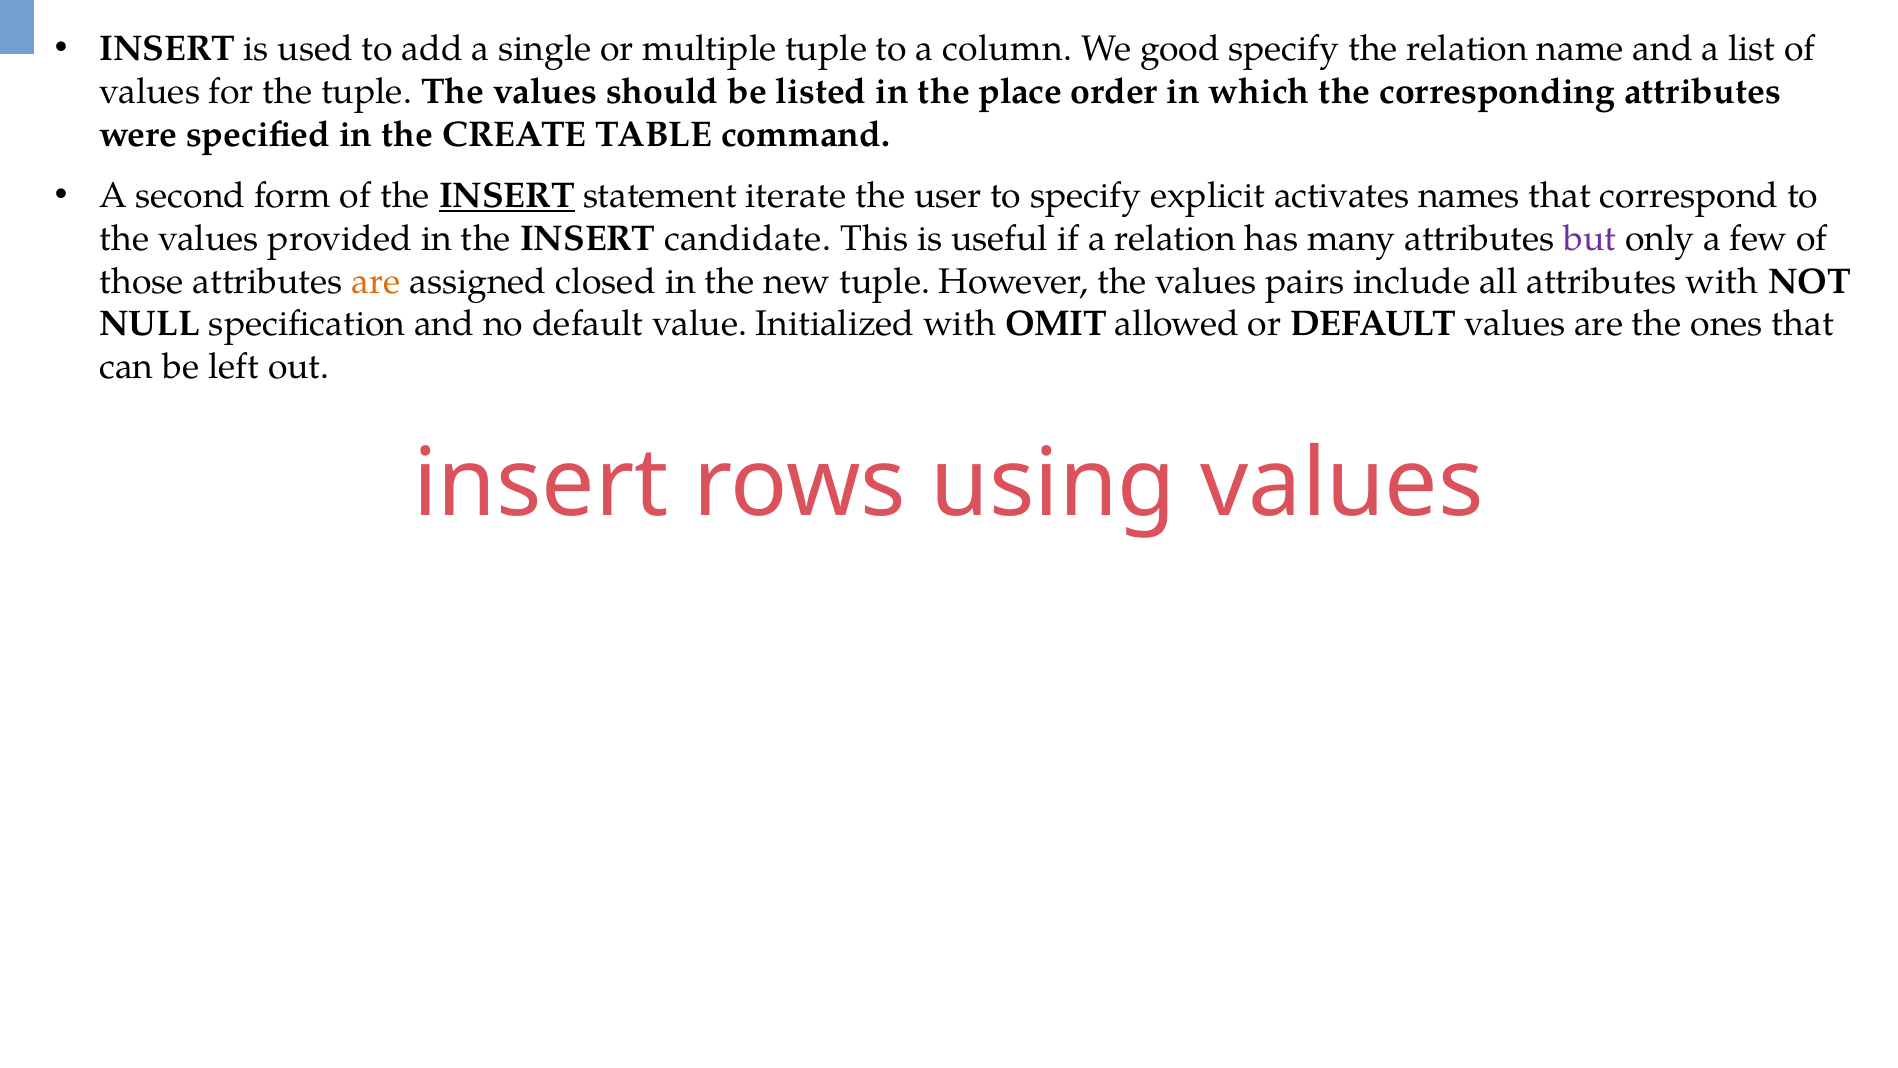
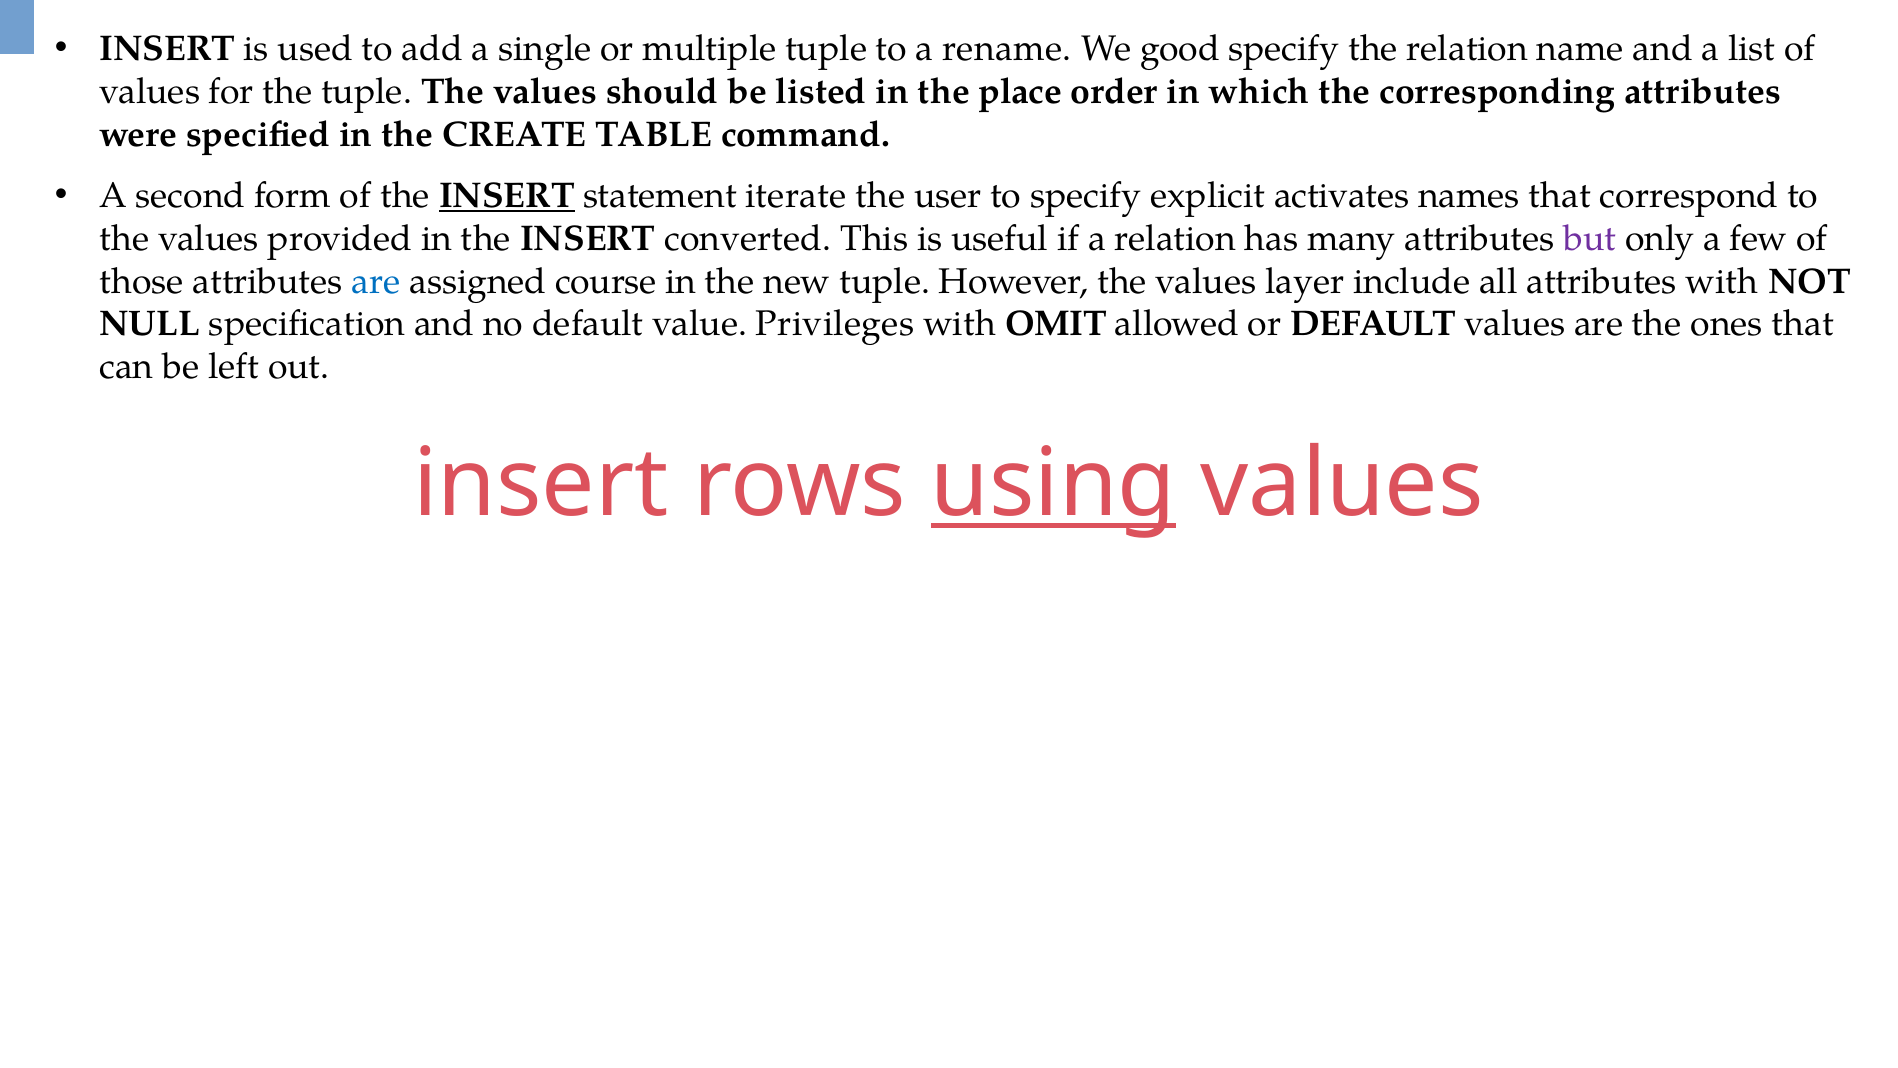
column: column -> rename
candidate: candidate -> converted
are at (376, 281) colour: orange -> blue
closed: closed -> course
pairs: pairs -> layer
Initialized: Initialized -> Privileges
using underline: none -> present
